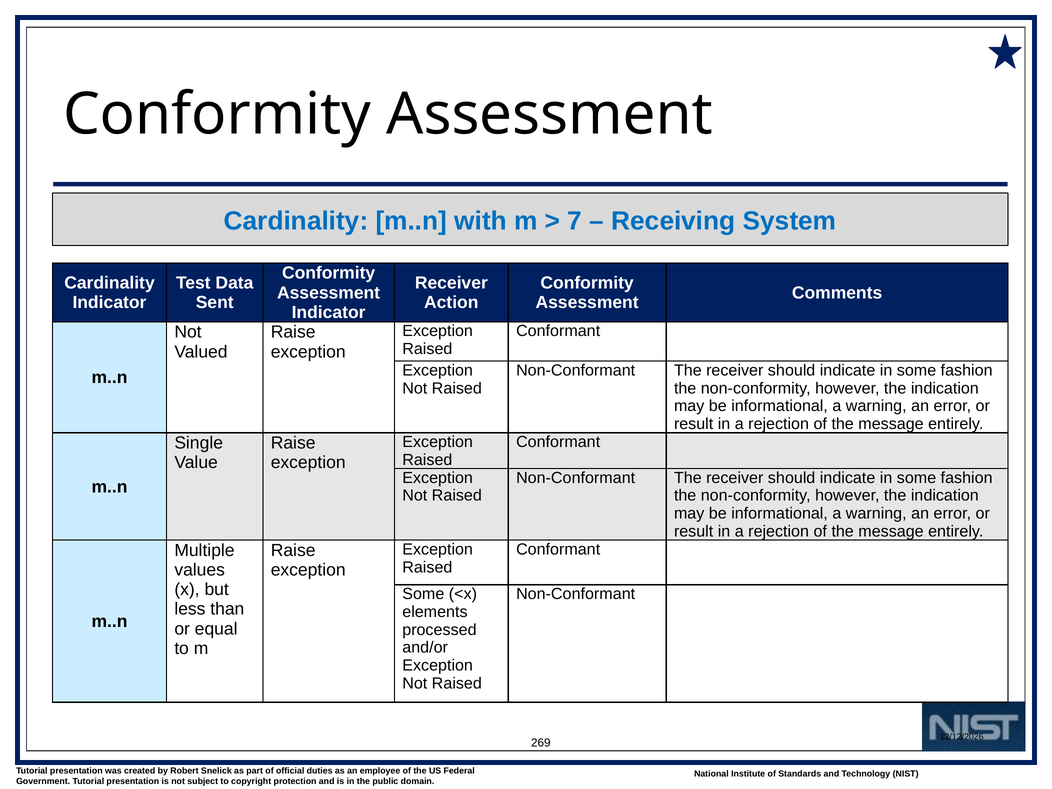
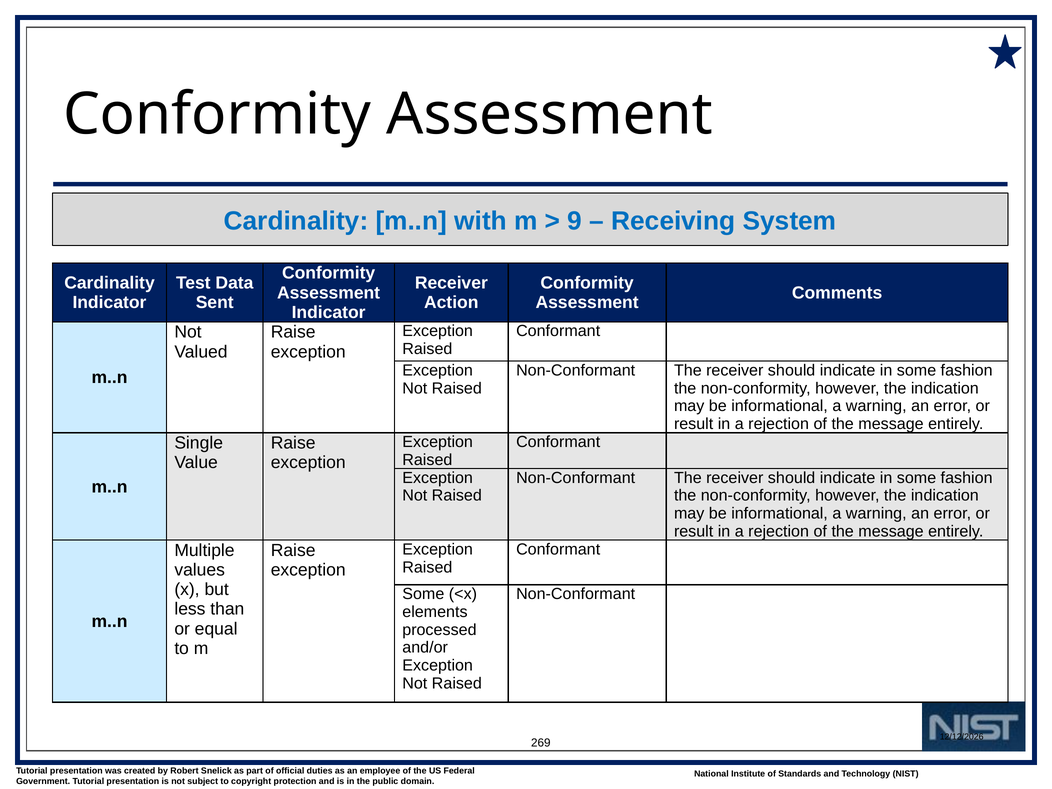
7: 7 -> 9
